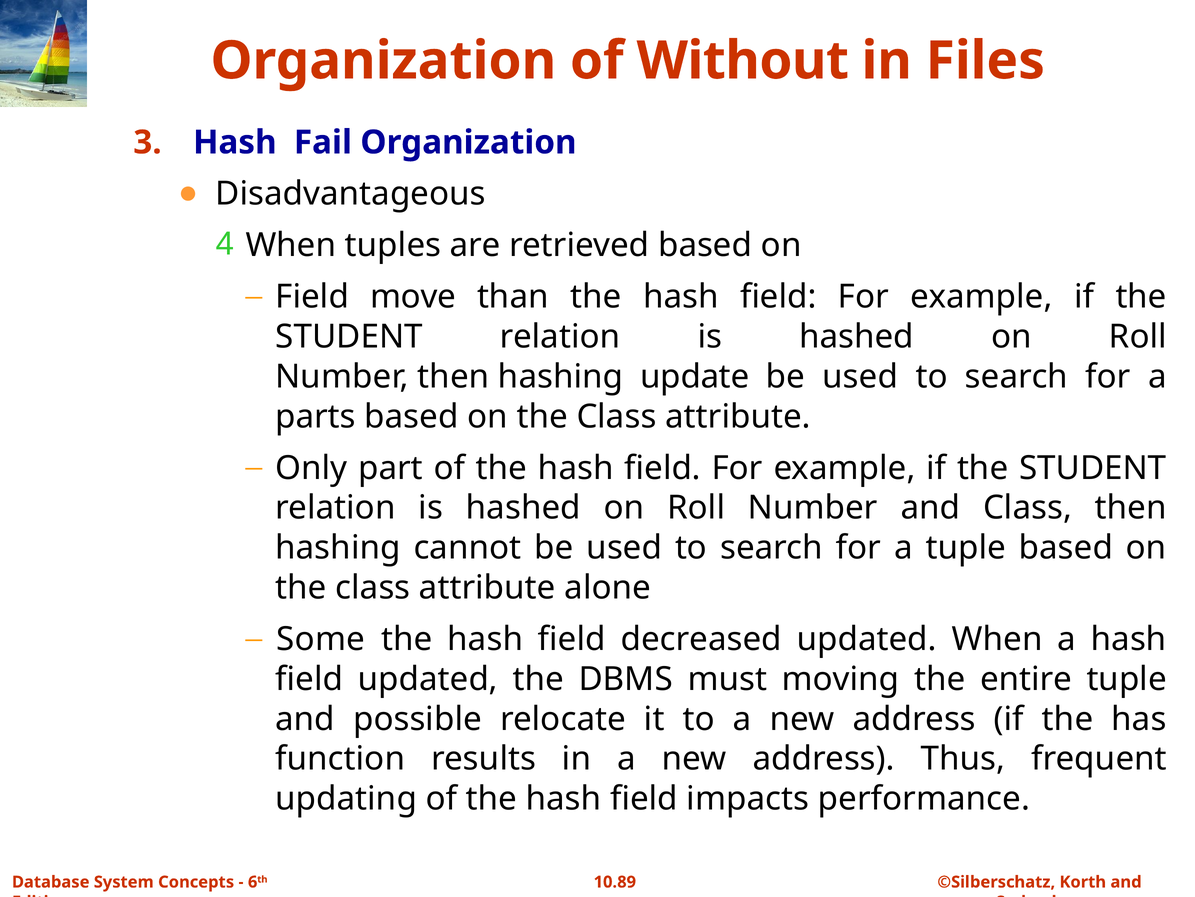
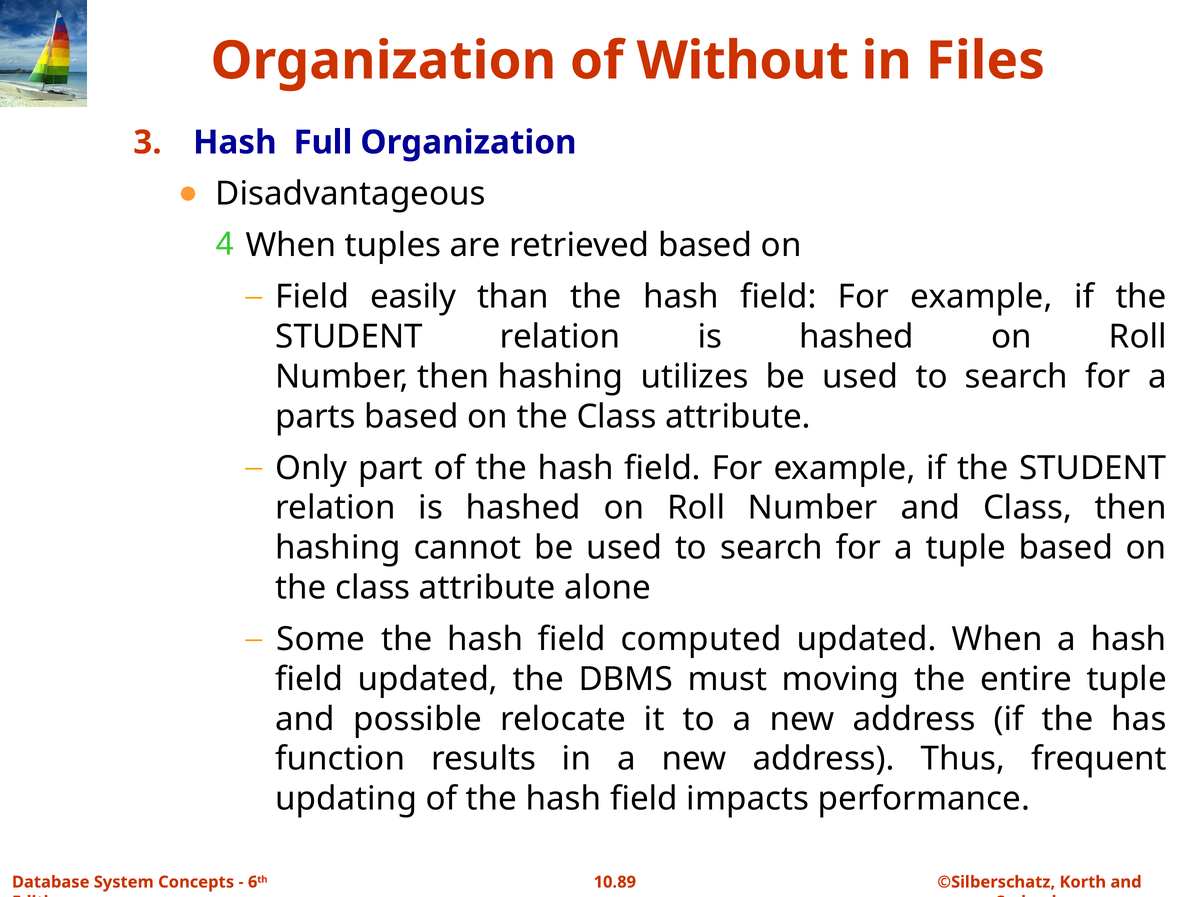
Fail: Fail -> Full
move: move -> easily
update: update -> utilizes
decreased: decreased -> computed
